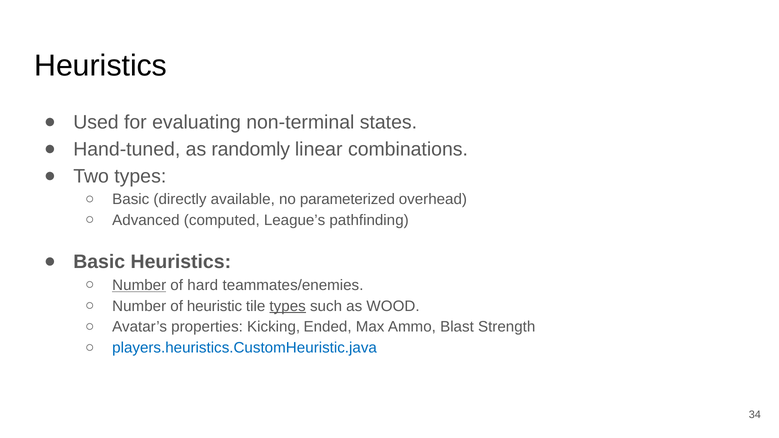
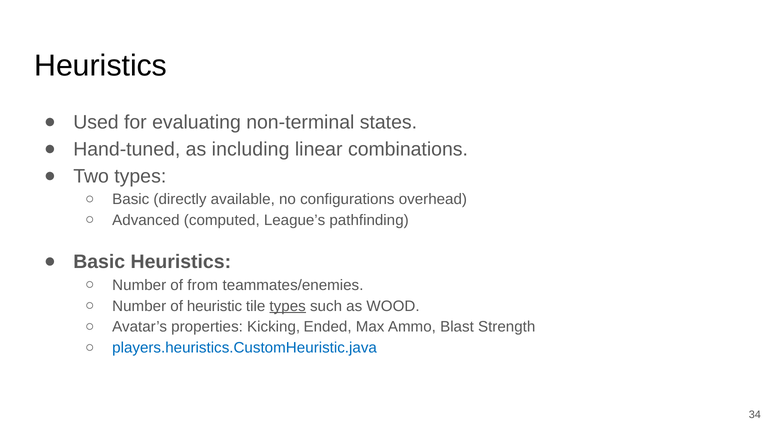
randomly: randomly -> including
parameterized: parameterized -> configurations
Number at (139, 285) underline: present -> none
hard: hard -> from
